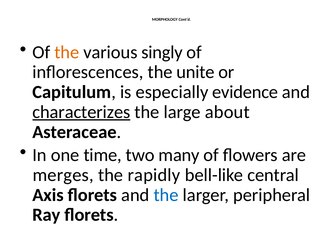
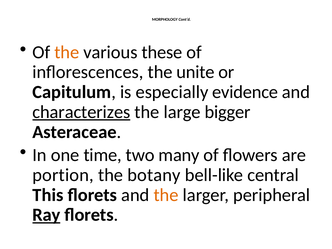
singly: singly -> these
about: about -> bigger
merges: merges -> portion
rapidly: rapidly -> botany
Axis: Axis -> This
the at (166, 195) colour: blue -> orange
Ray underline: none -> present
